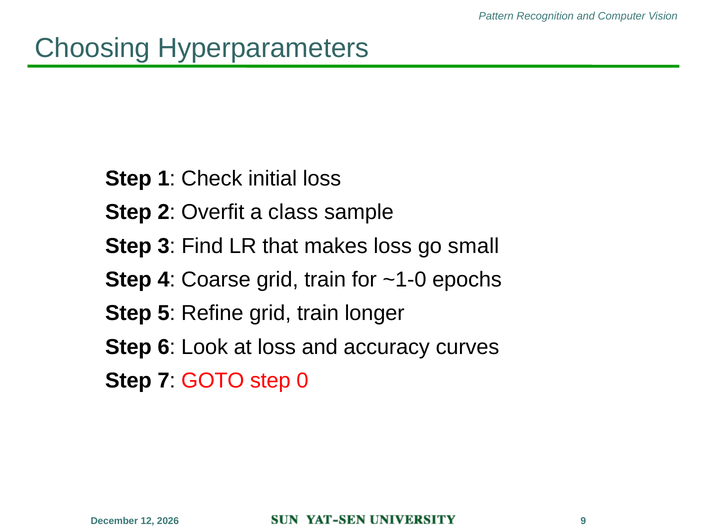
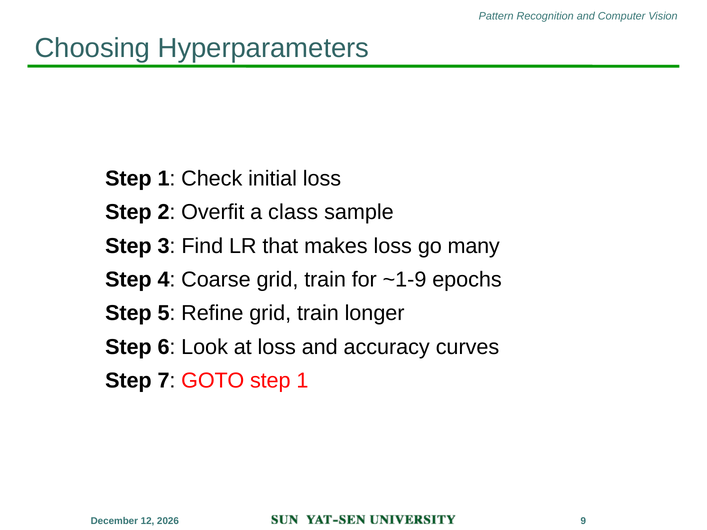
small: small -> many
~1-0: ~1-0 -> ~1-9
GOTO step 0: 0 -> 1
